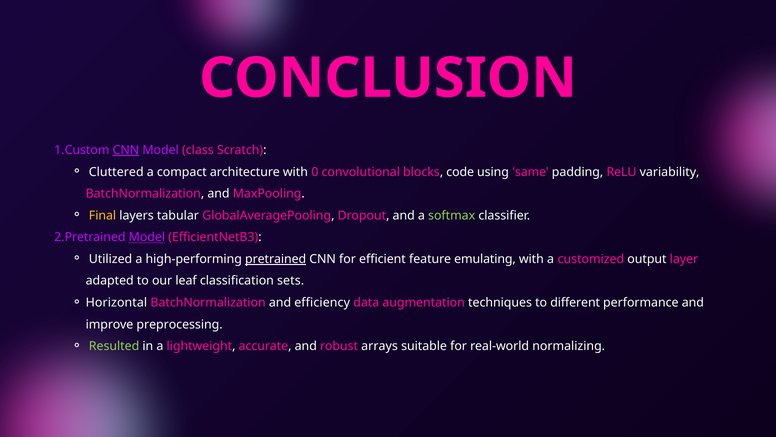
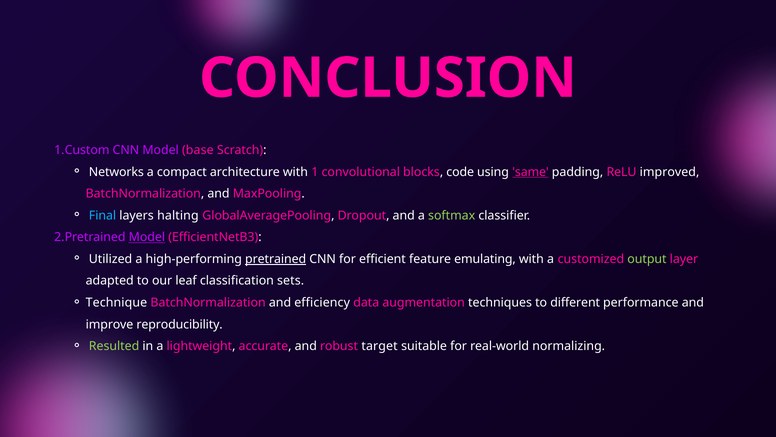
CNN at (126, 150) underline: present -> none
class: class -> base
Cluttered: Cluttered -> Networks
0: 0 -> 1
same underline: none -> present
variability: variability -> improved
Final colour: yellow -> light blue
tabular: tabular -> halting
output colour: white -> light green
Horizontal: Horizontal -> Technique
preprocessing: preprocessing -> reproducibility
arrays: arrays -> target
